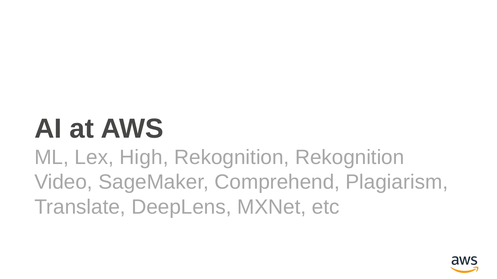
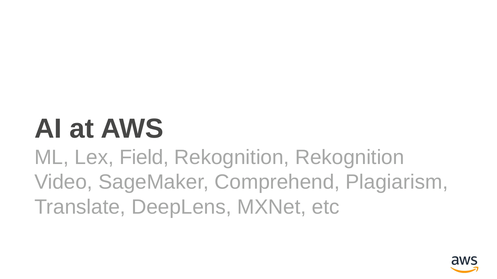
High: High -> Field
